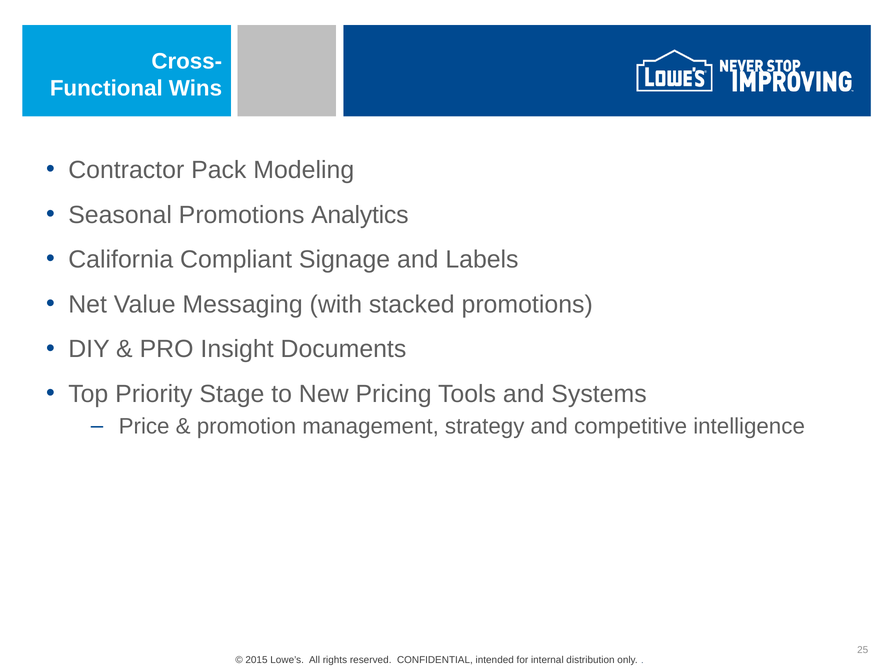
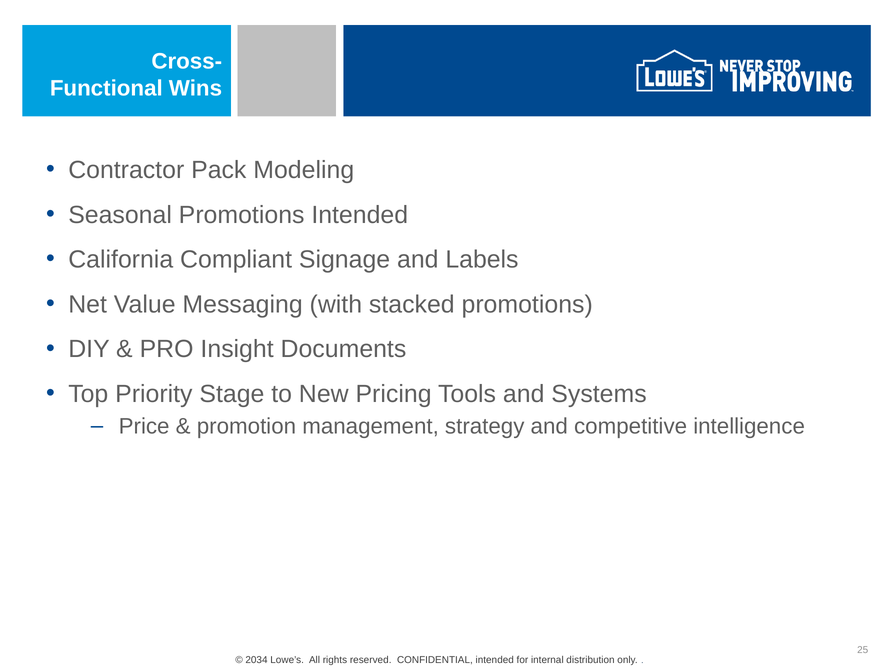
Promotions Analytics: Analytics -> Intended
2015: 2015 -> 2034
